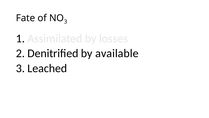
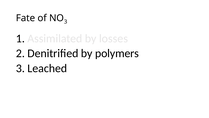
available: available -> polymers
